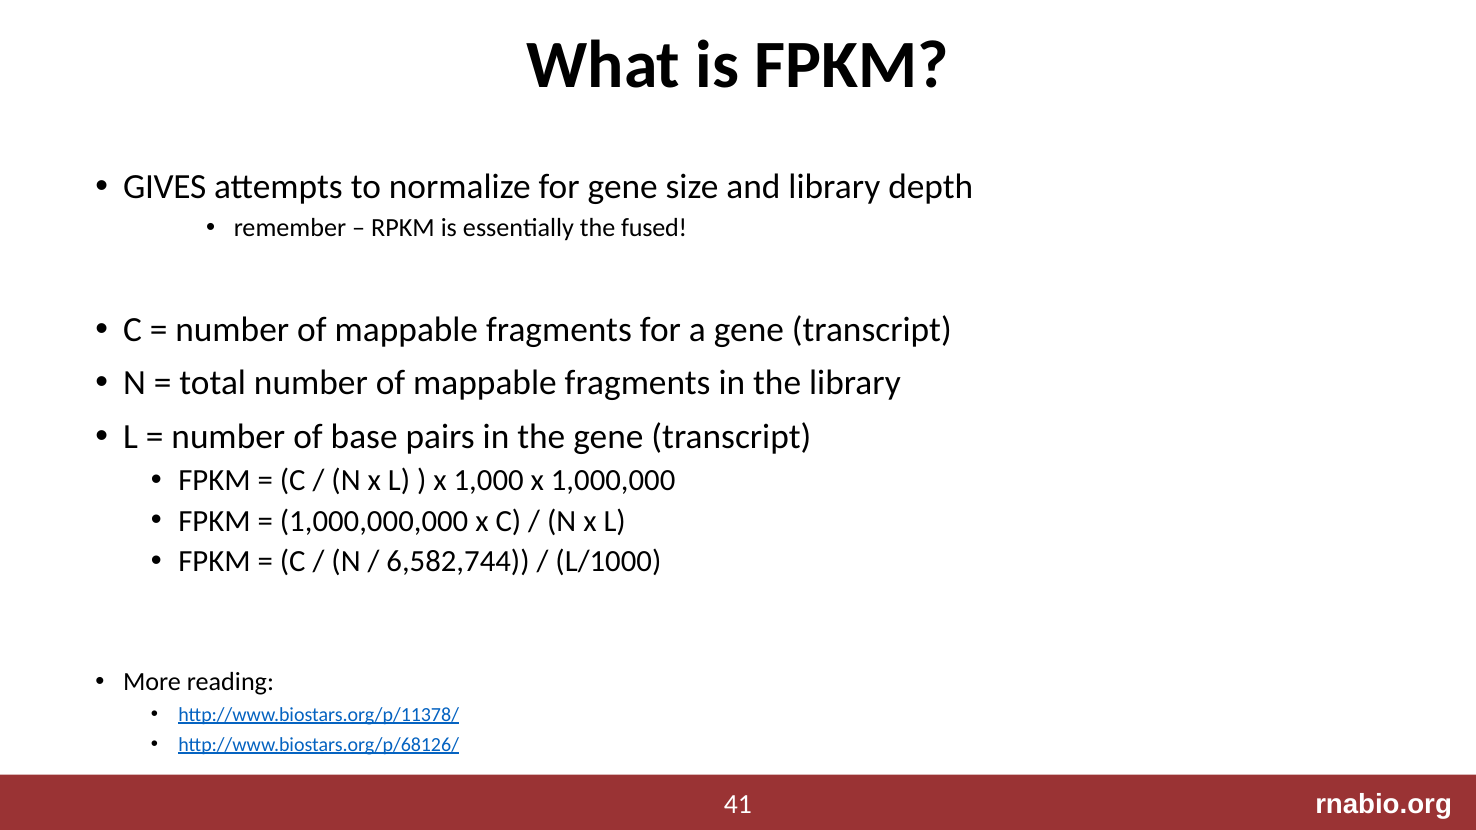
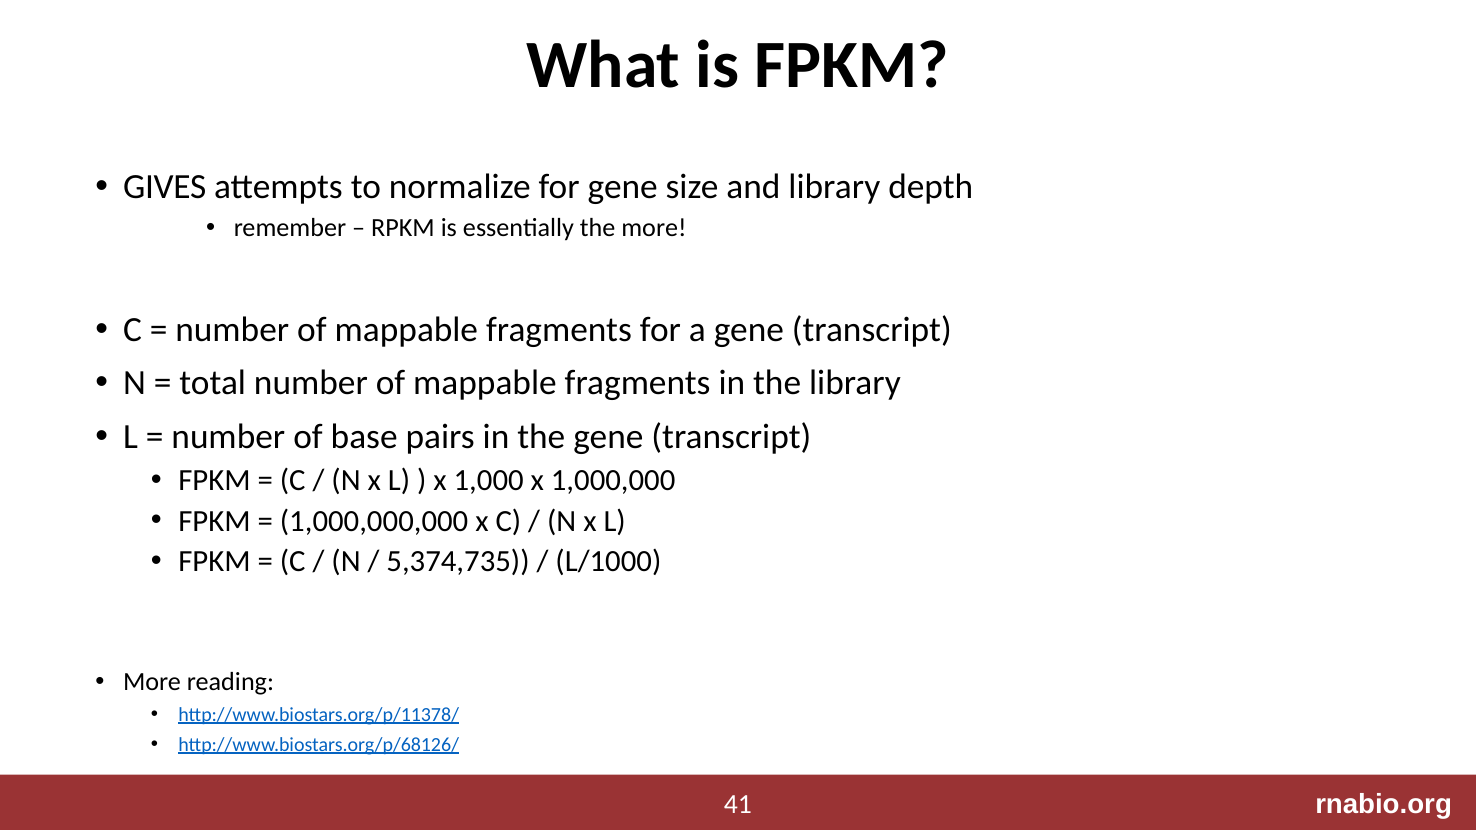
the fused: fused -> more
6,582,744: 6,582,744 -> 5,374,735
